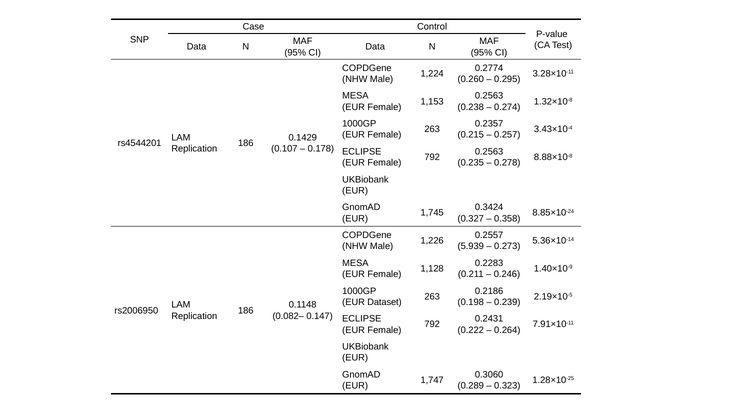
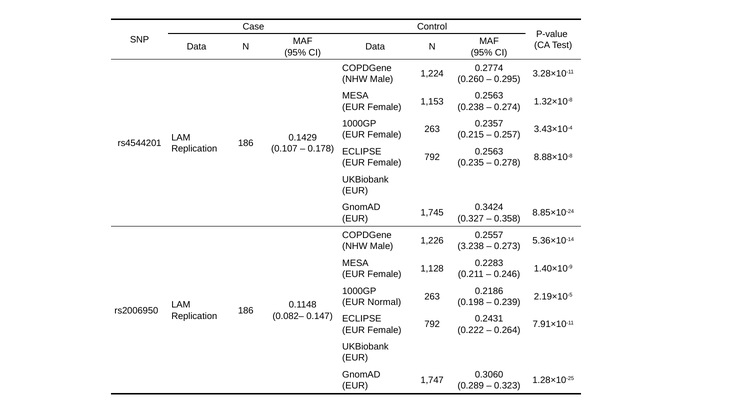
5.939: 5.939 -> 3.238
Dataset: Dataset -> Normal
